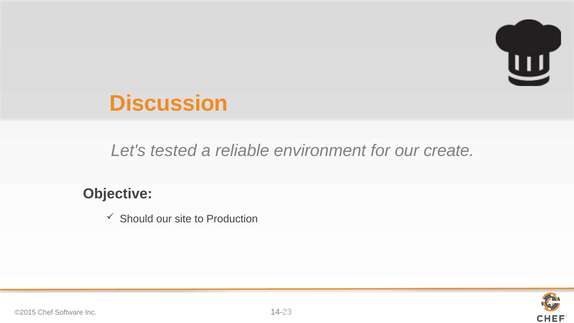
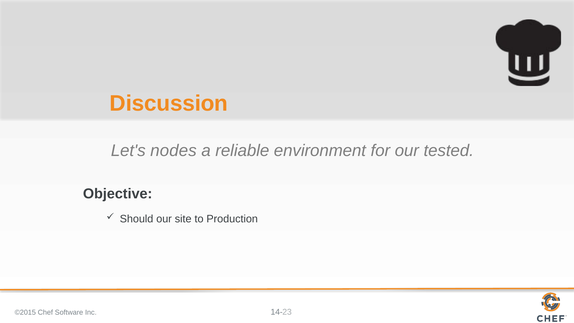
tested: tested -> nodes
create: create -> tested
